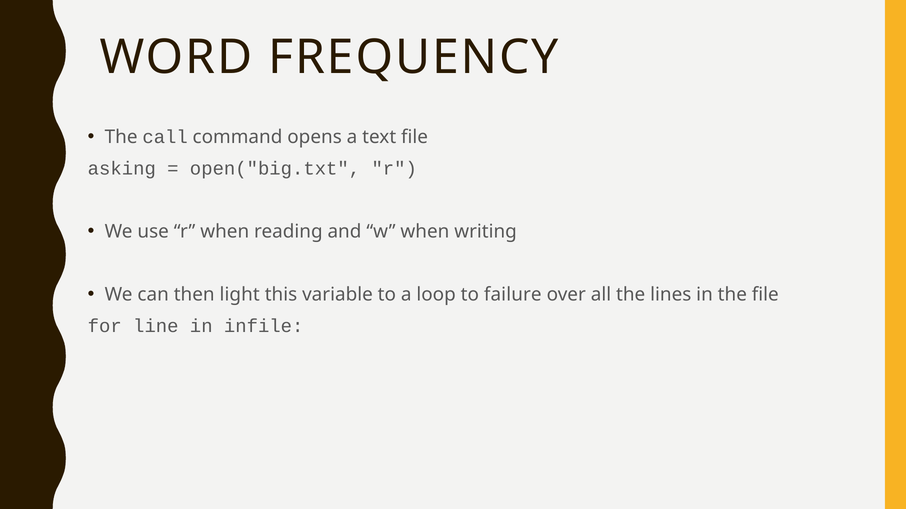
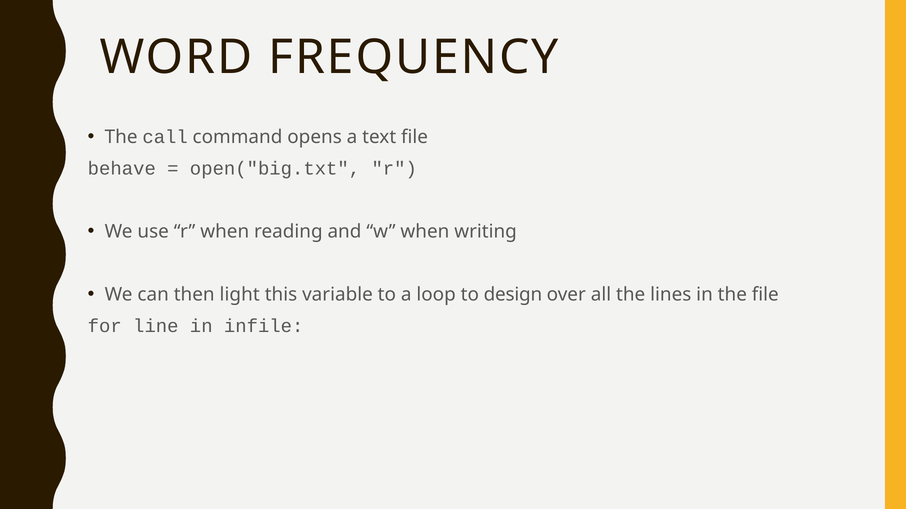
asking: asking -> behave
failure: failure -> design
